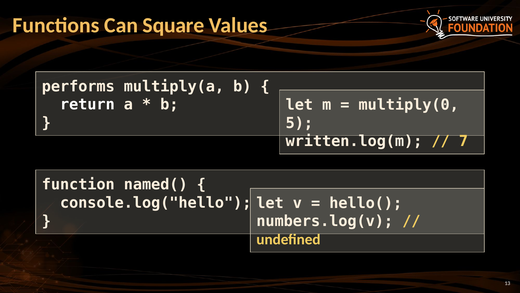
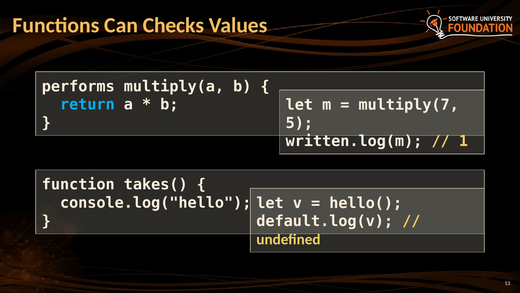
Square: Square -> Checks
return colour: white -> light blue
multiply(0: multiply(0 -> multiply(7
7: 7 -> 1
named(: named( -> takes(
numbers.log(v: numbers.log(v -> default.log(v
